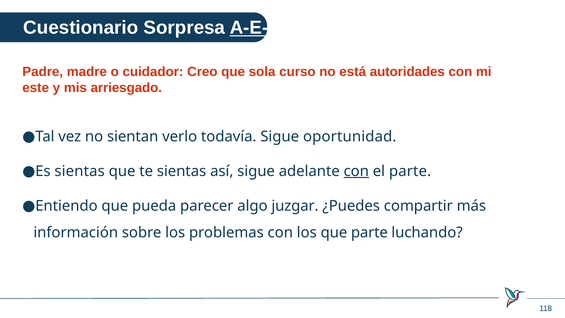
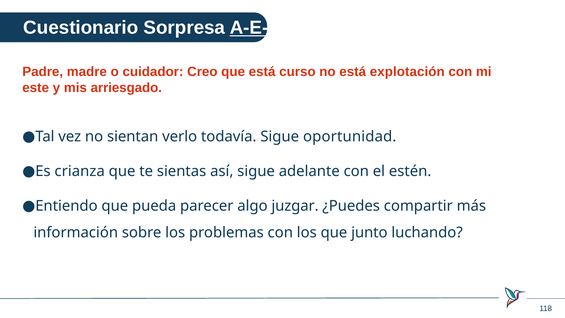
que sola: sola -> está
autoridades: autoridades -> explotación
Es sientas: sientas -> crianza
con at (356, 171) underline: present -> none
el parte: parte -> estén
que parte: parte -> junto
